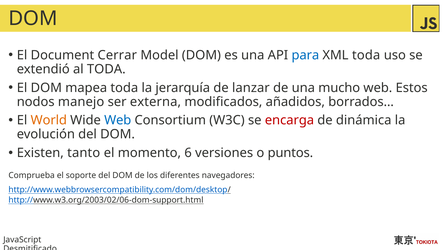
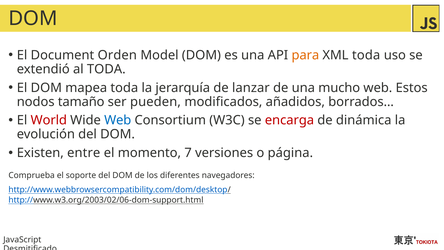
Cerrar: Cerrar -> Orden
para colour: blue -> orange
manejo: manejo -> tamaño
externa: externa -> pueden
World colour: orange -> red
tanto: tanto -> entre
6: 6 -> 7
puntos: puntos -> página
